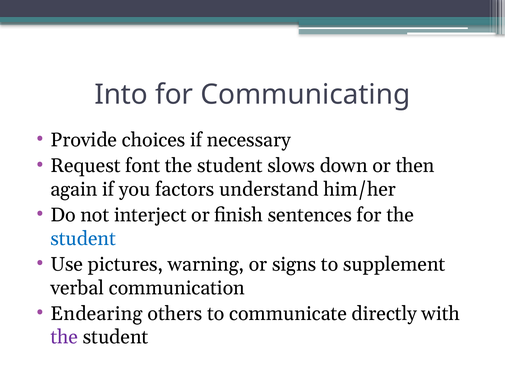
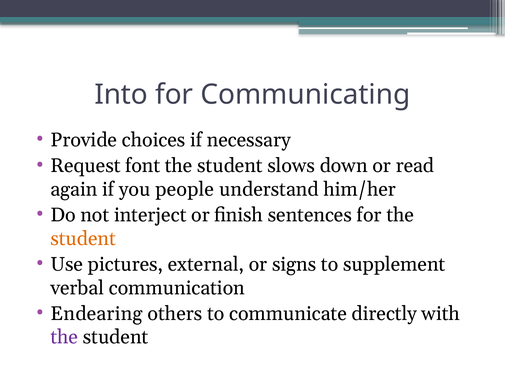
then: then -> read
factors: factors -> people
student at (83, 238) colour: blue -> orange
warning: warning -> external
